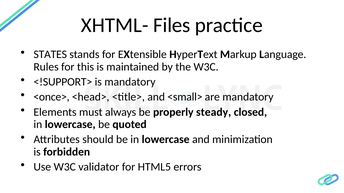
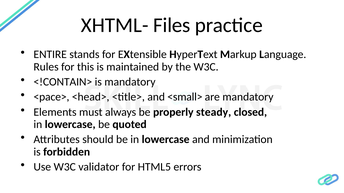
STATES: STATES -> ENTIRE
<!SUPPORT>: <!SUPPORT> -> <!CONTAIN>
<once>: <once> -> <pace>
